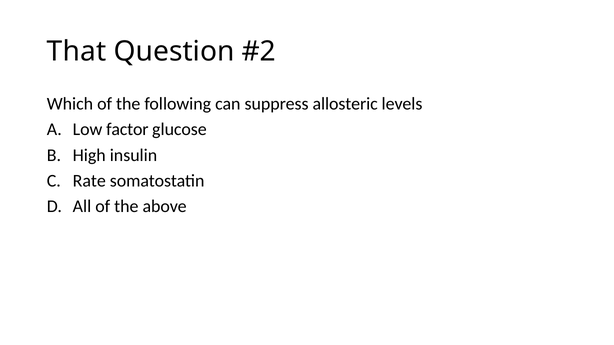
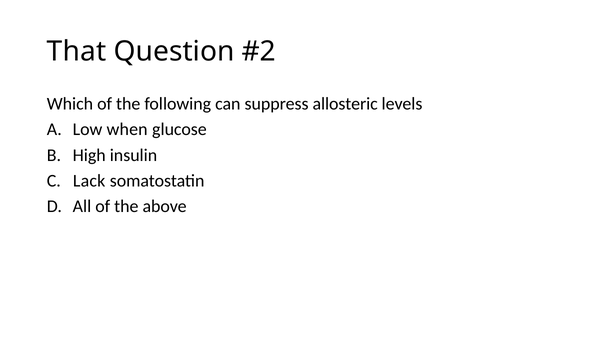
factor: factor -> when
Rate: Rate -> Lack
